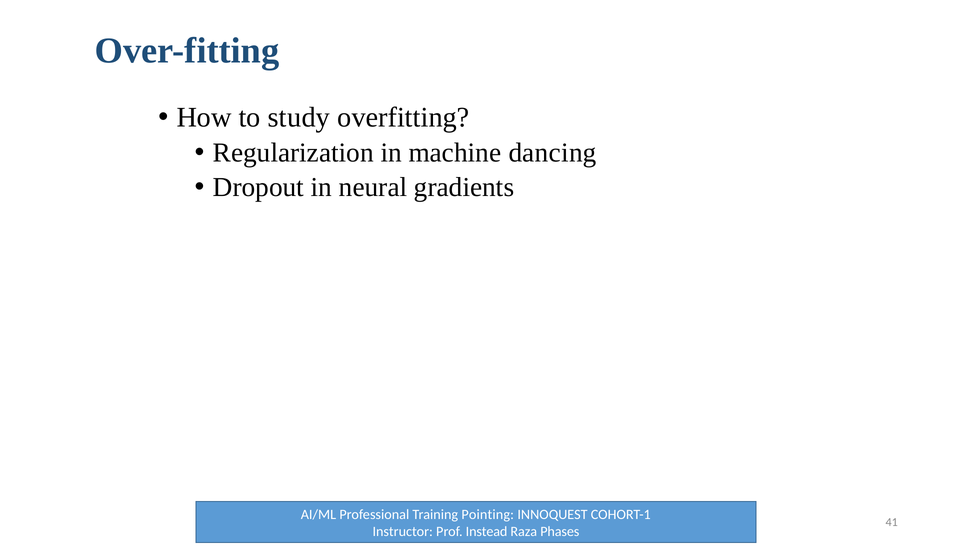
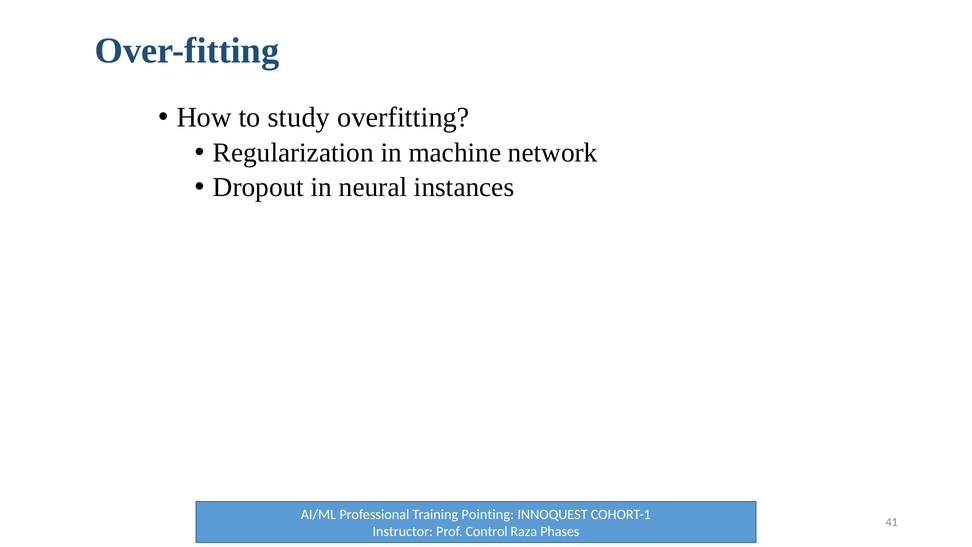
dancing: dancing -> network
gradients: gradients -> instances
Instead: Instead -> Control
